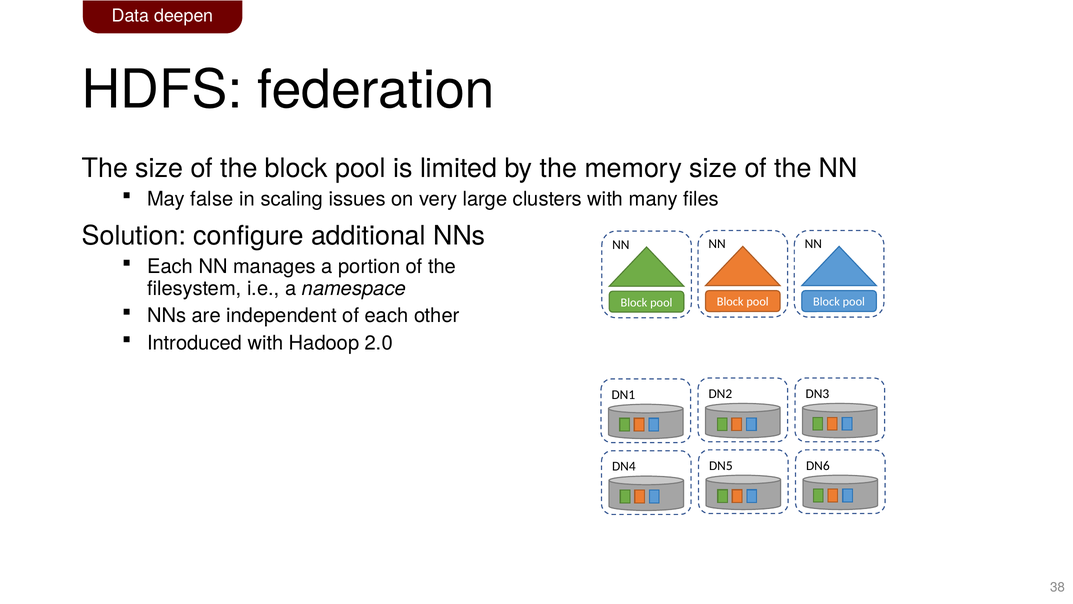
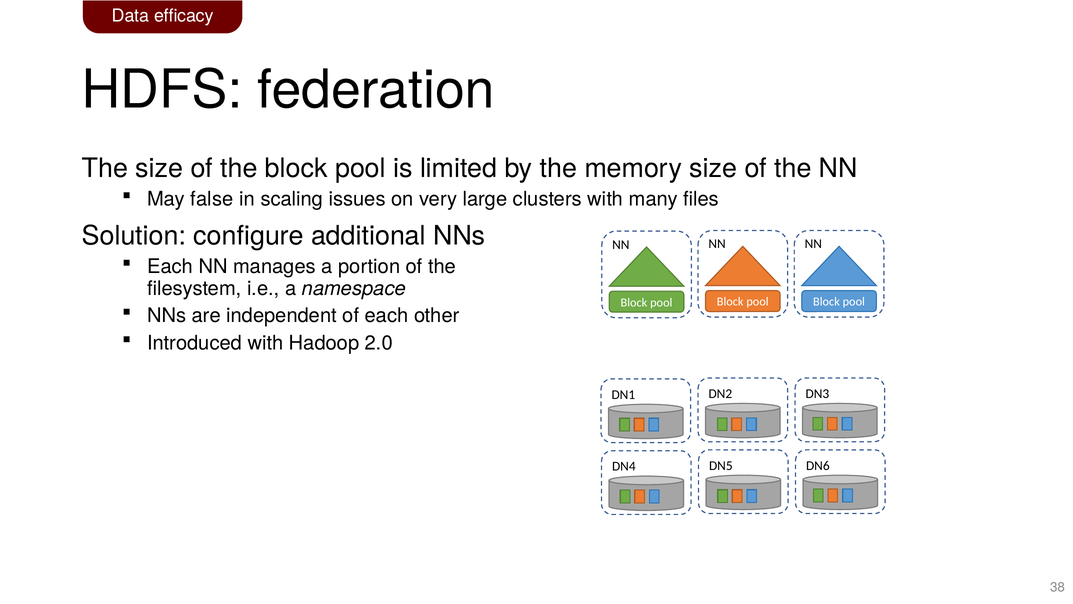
deepen: deepen -> efficacy
